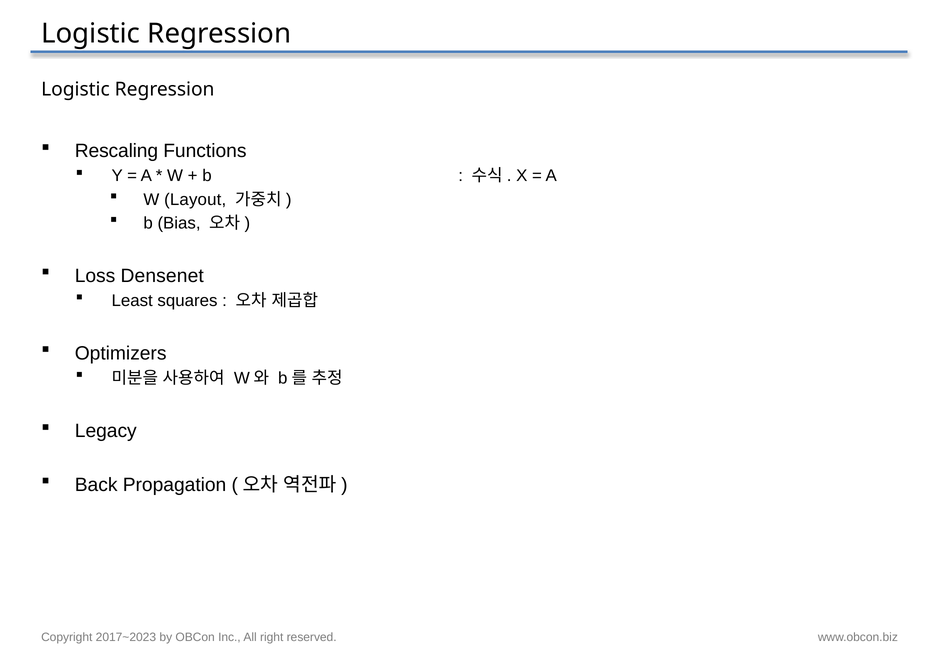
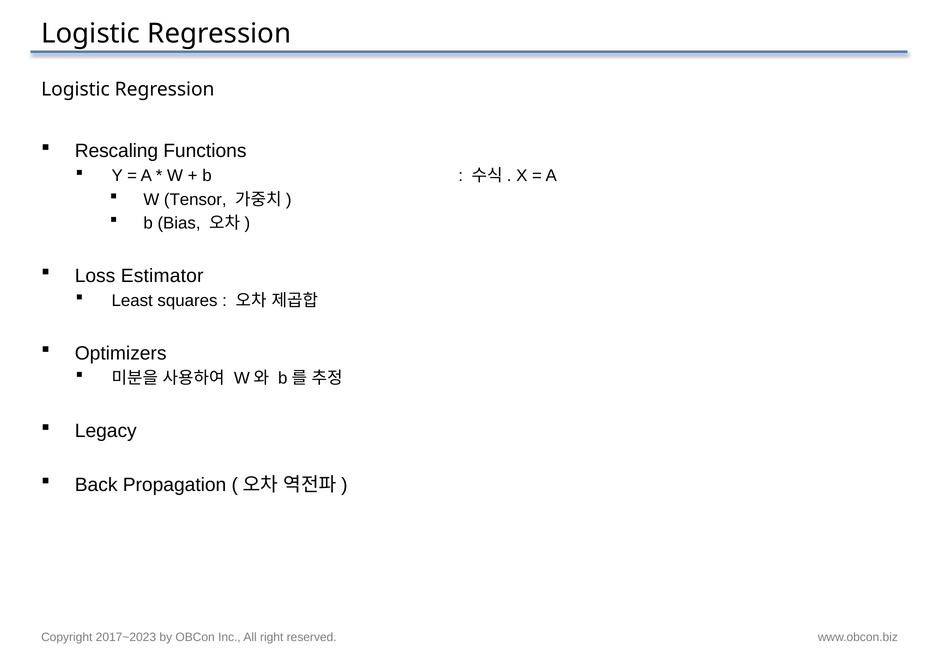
Layout: Layout -> Tensor
Densenet: Densenet -> Estimator
